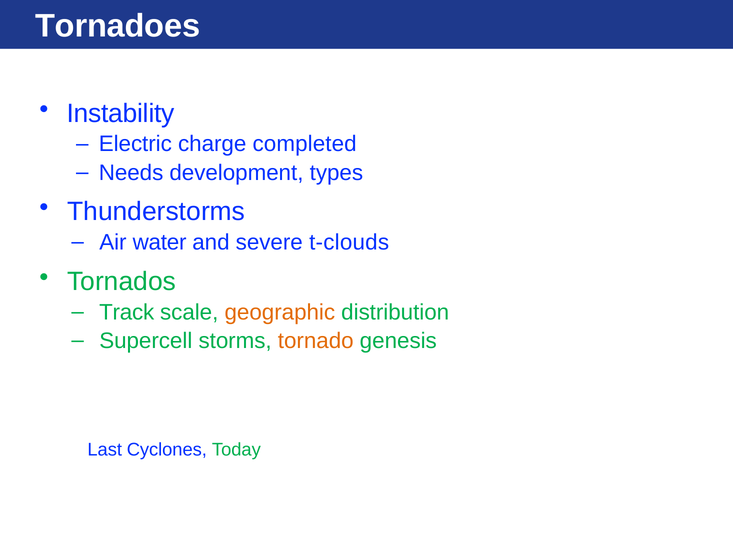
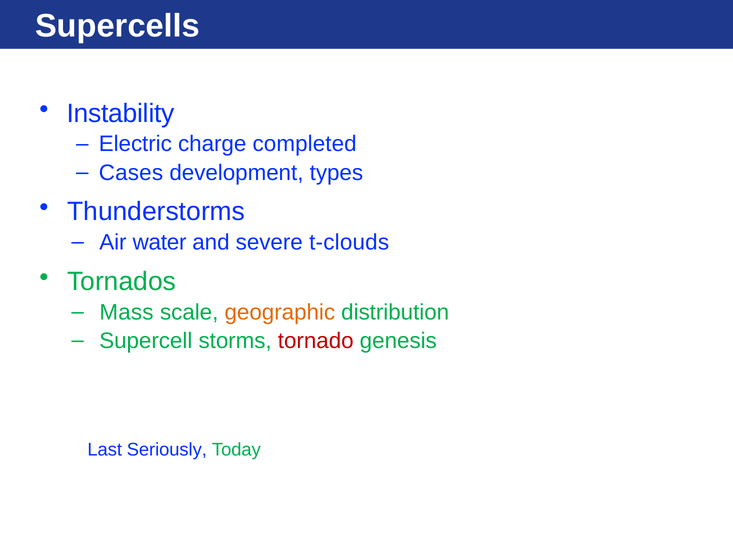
Tornadoes: Tornadoes -> Supercells
Needs: Needs -> Cases
Track: Track -> Mass
tornado colour: orange -> red
Cyclones: Cyclones -> Seriously
